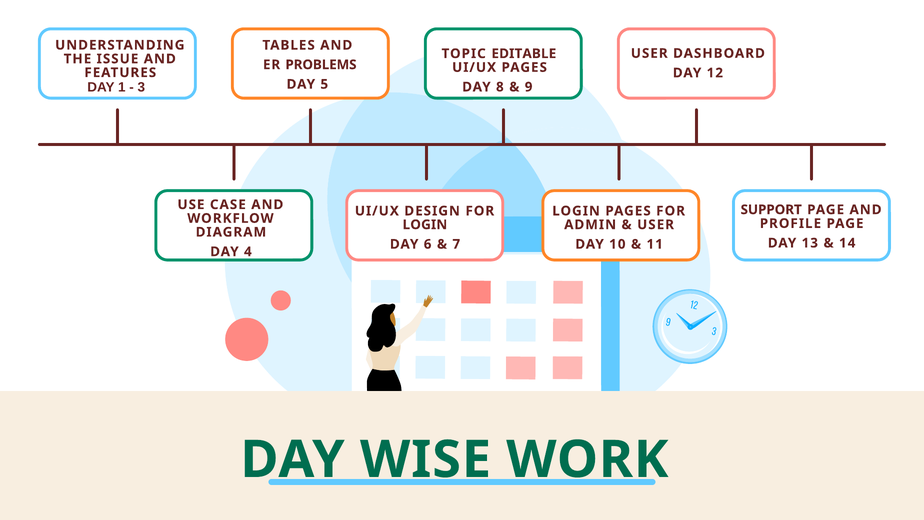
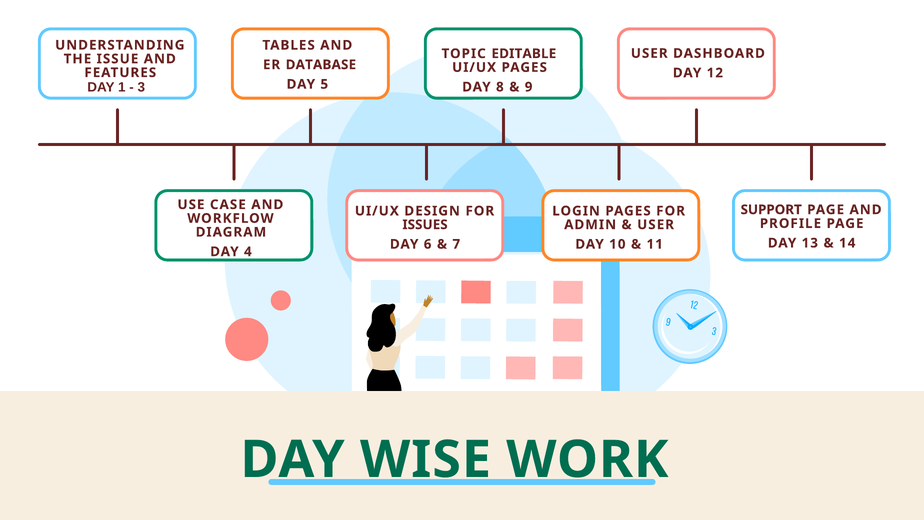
PROBLEMS: PROBLEMS -> DATABASE
LOGIN at (425, 225): LOGIN -> ISSUES
